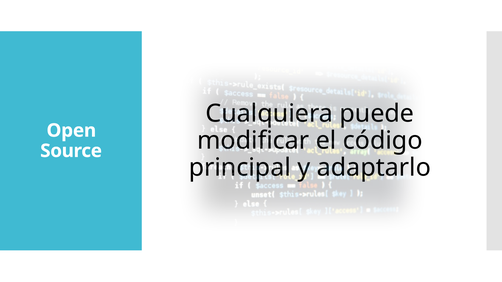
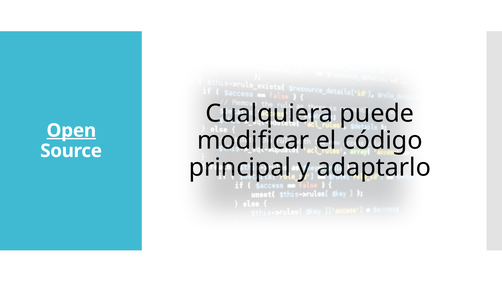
Open underline: none -> present
